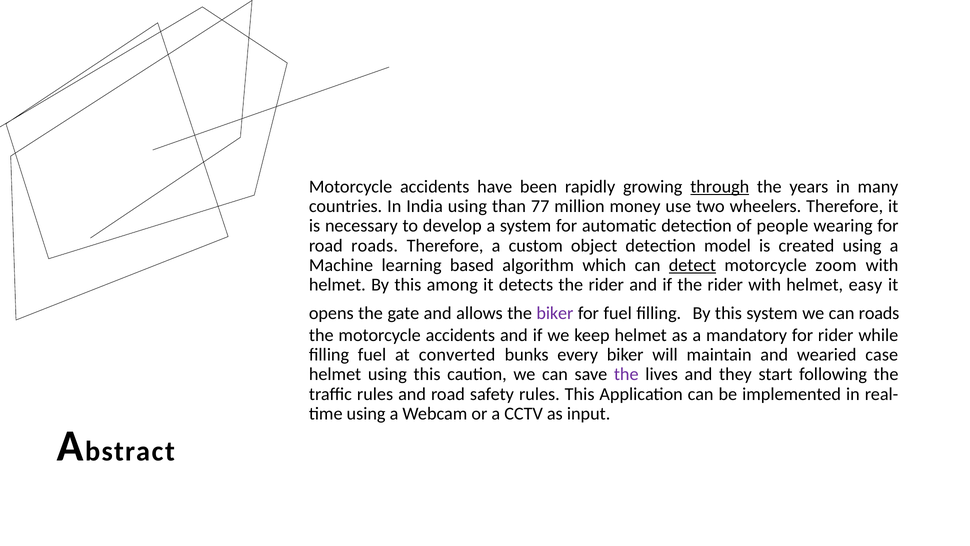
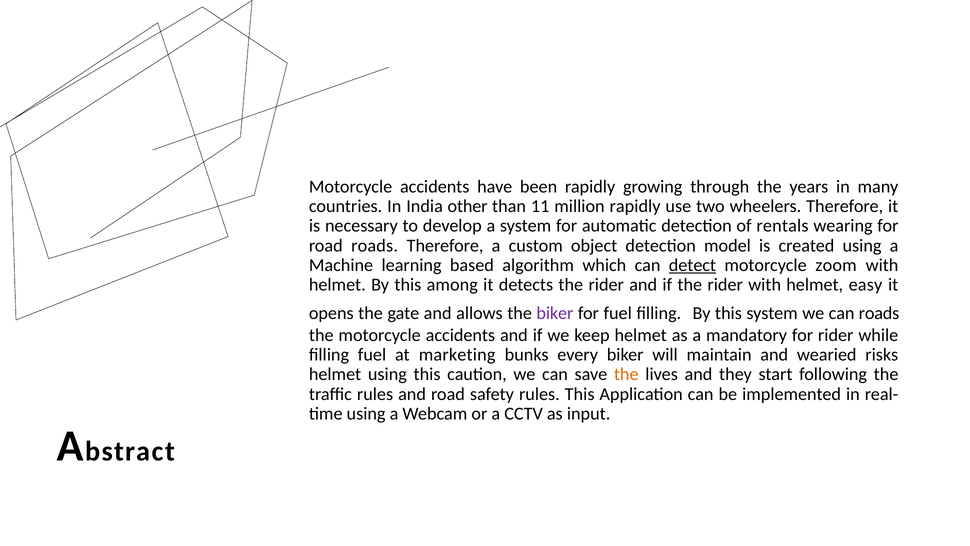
through underline: present -> none
India using: using -> other
77: 77 -> 11
million money: money -> rapidly
people: people -> rentals
converted: converted -> marketing
case: case -> risks
the at (626, 374) colour: purple -> orange
